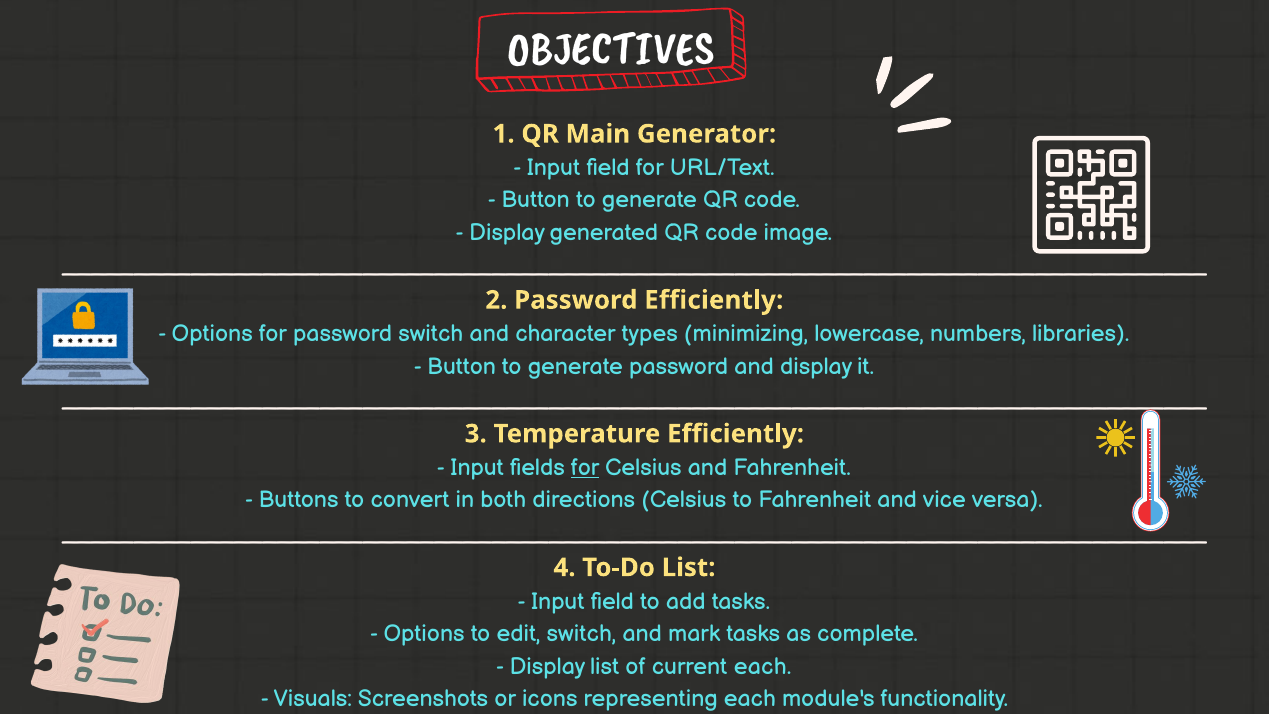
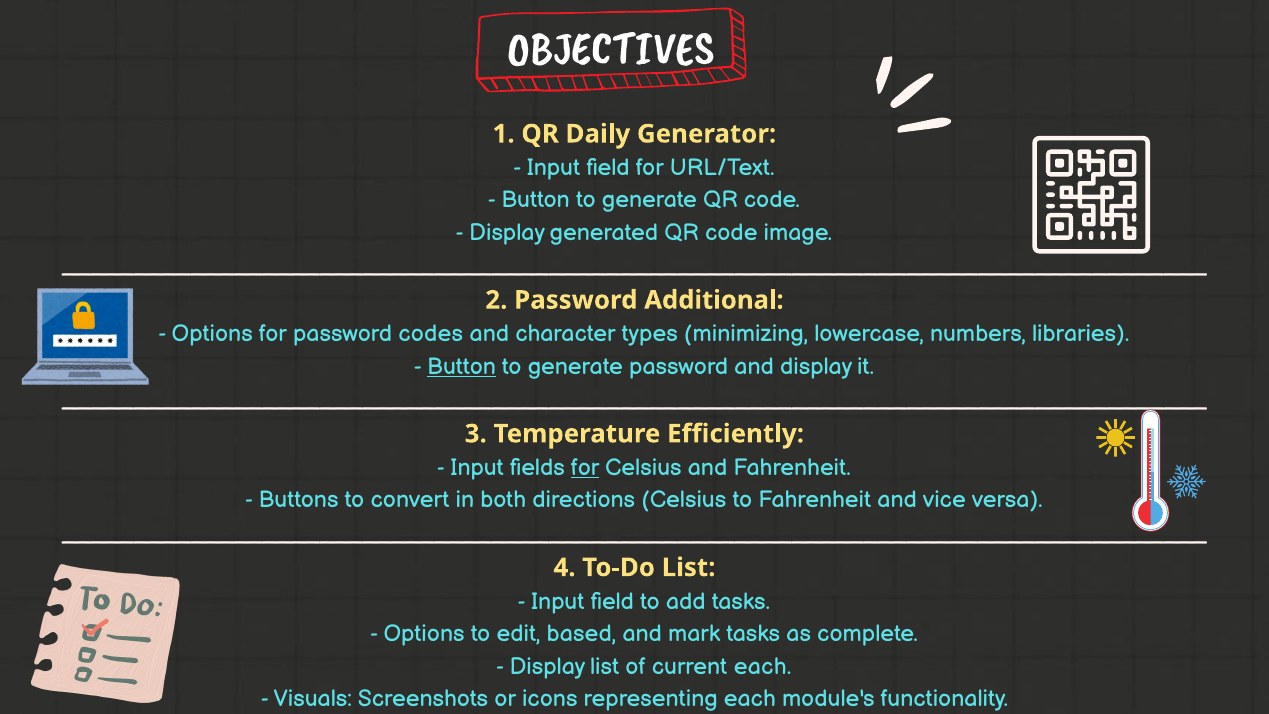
Main: Main -> Daily
Password Efficiently: Efficiently -> Additional
password switch: switch -> codes
Button at (462, 366) underline: none -> present
edit switch: switch -> based
